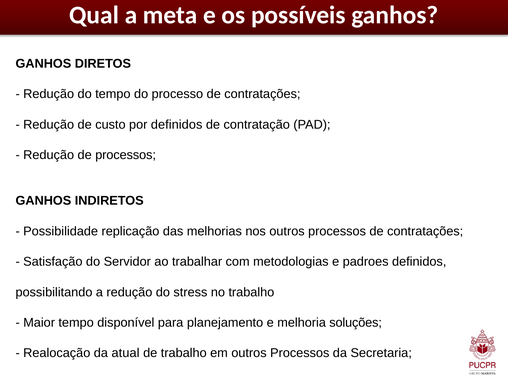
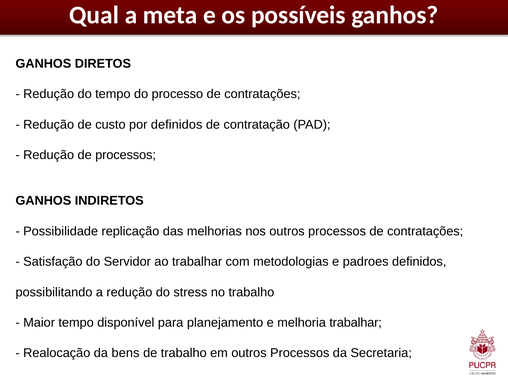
melhoria soluções: soluções -> trabalhar
atual: atual -> bens
